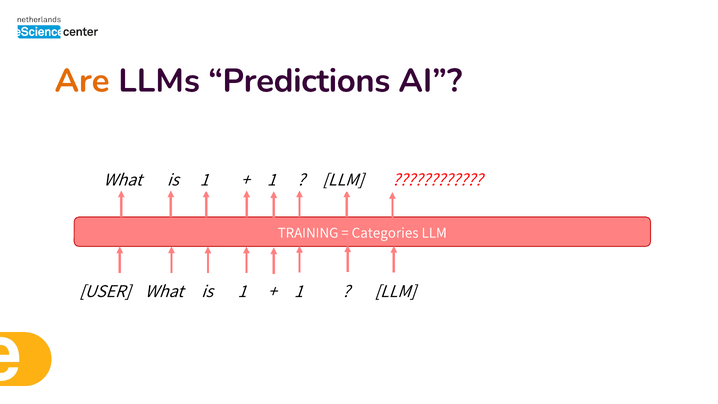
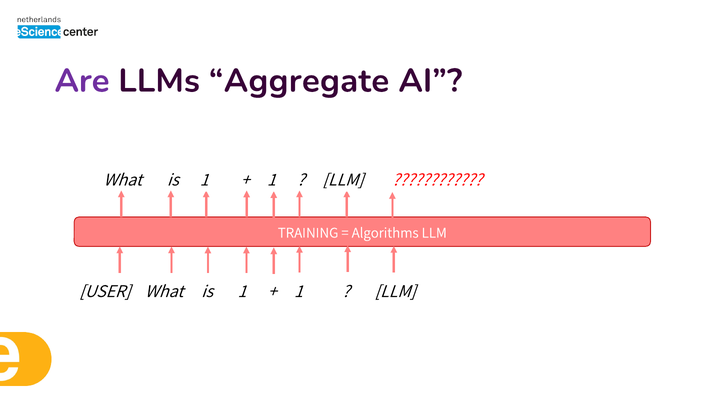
Are colour: orange -> purple
Predictions: Predictions -> Aggregate
Categories: Categories -> Algorithms
